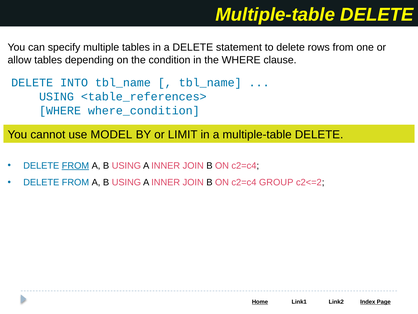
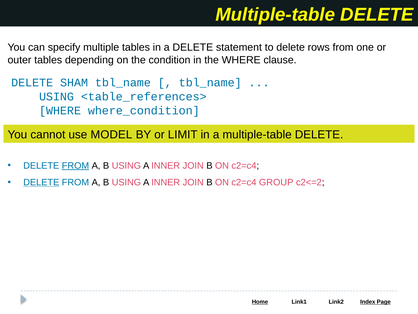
allow: allow -> outer
INTO: INTO -> SHAM
DELETE at (41, 182) underline: none -> present
